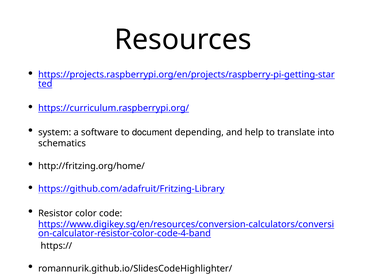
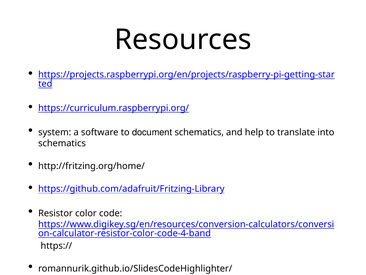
document depending: depending -> schematics
